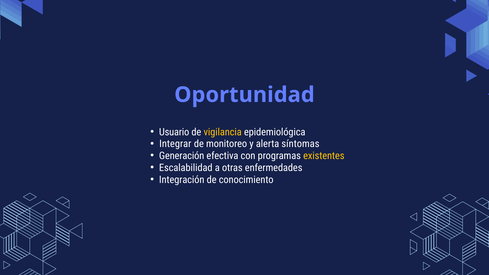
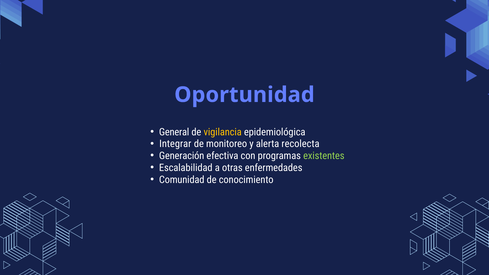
Usuario: Usuario -> General
síntomas: síntomas -> recolecta
existentes colour: yellow -> light green
Integración: Integración -> Comunidad
